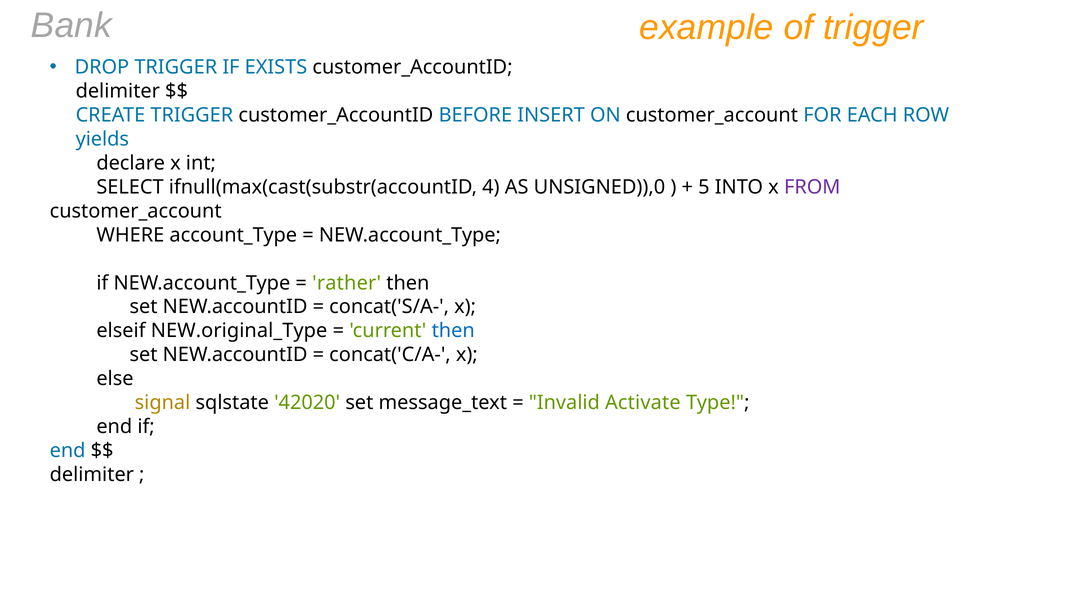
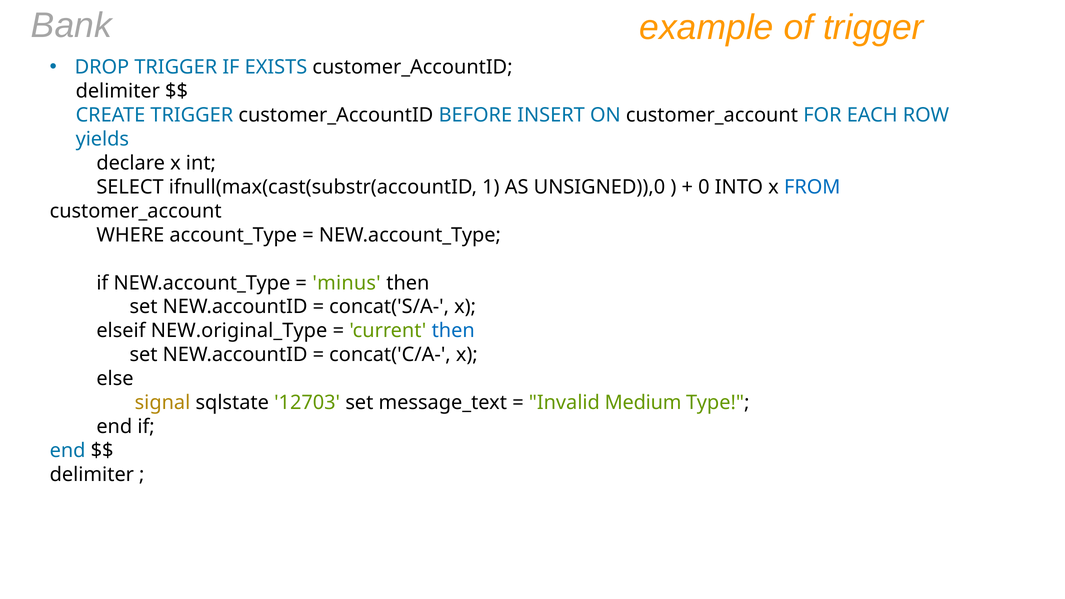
4: 4 -> 1
5: 5 -> 0
FROM colour: purple -> blue
rather: rather -> minus
42020: 42020 -> 12703
Activate: Activate -> Medium
